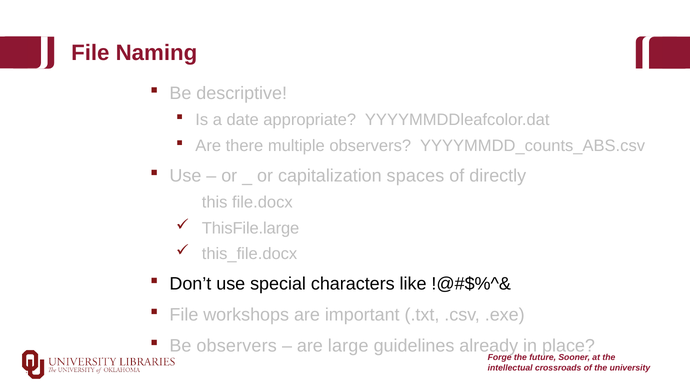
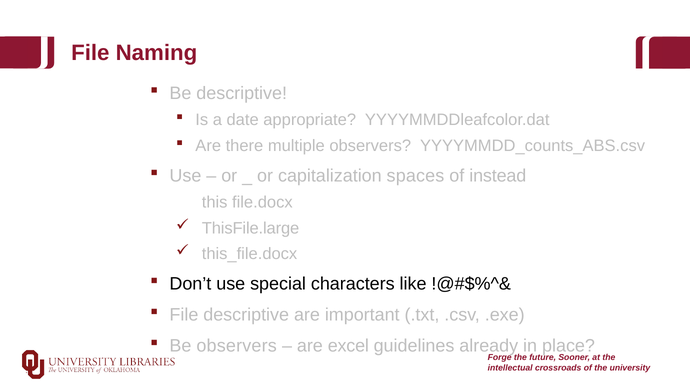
directly: directly -> instead
File workshops: workshops -> descriptive
large: large -> excel
